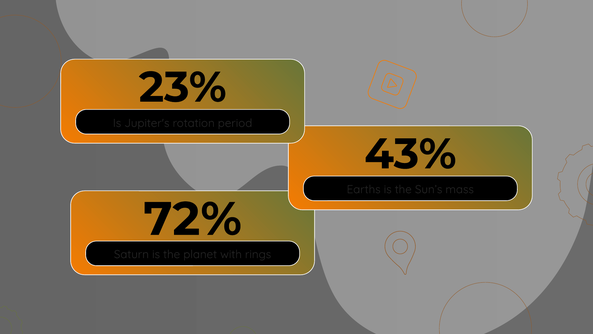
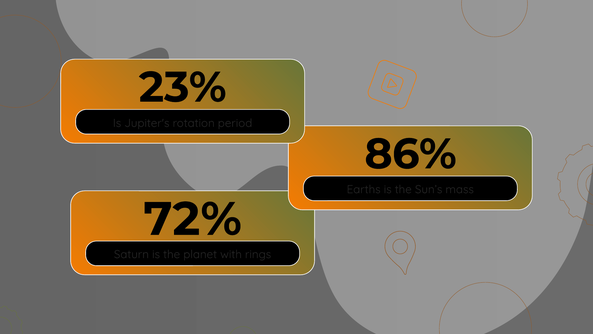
43%: 43% -> 86%
